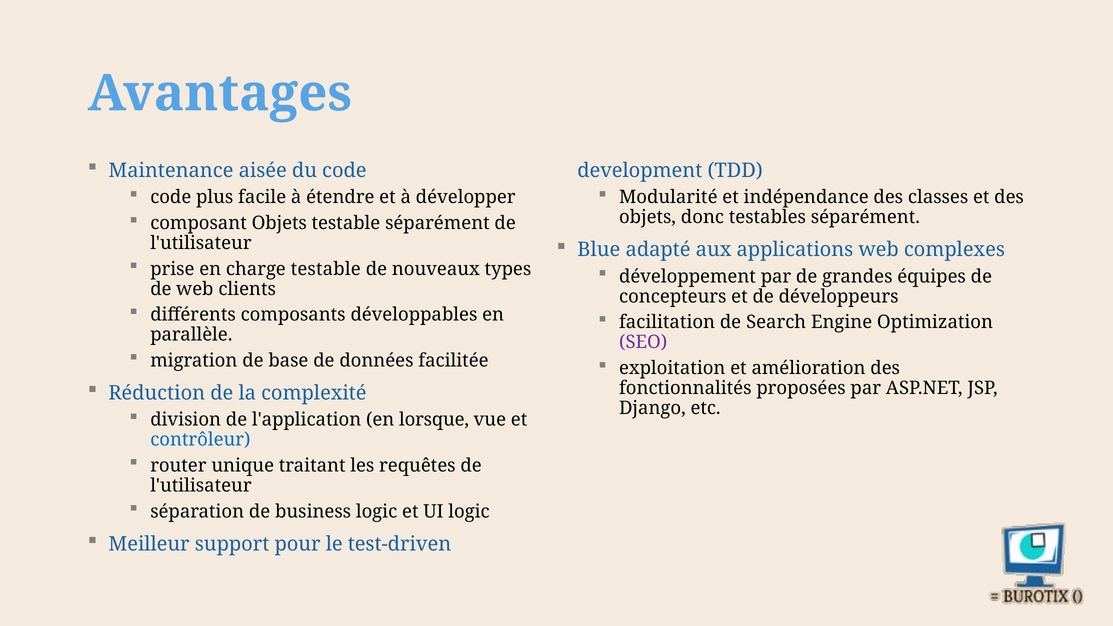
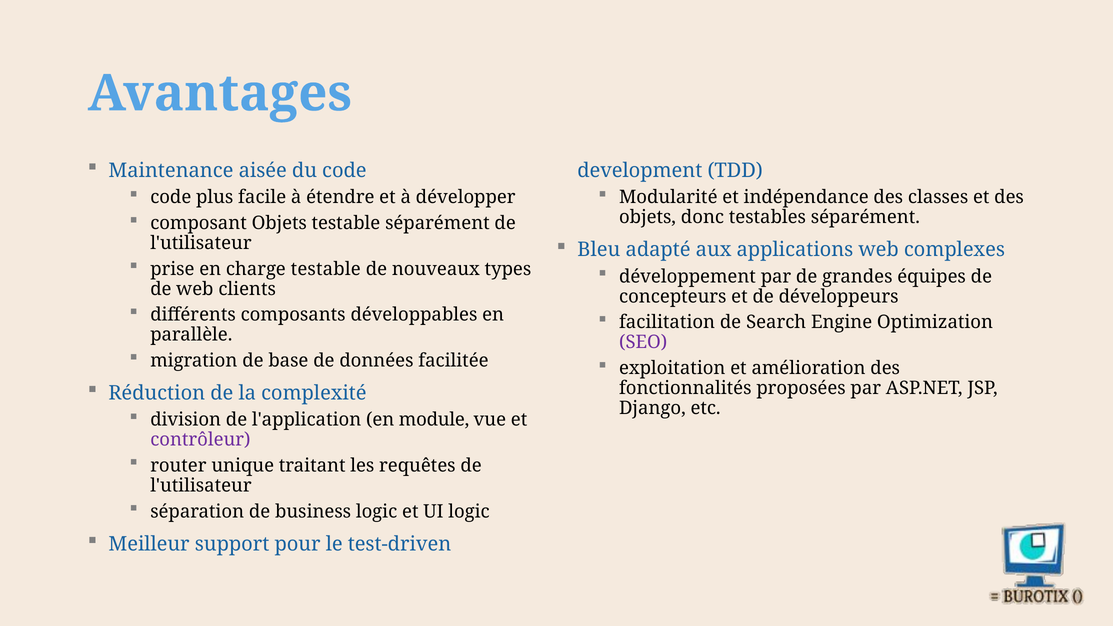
Blue: Blue -> Bleu
lorsque: lorsque -> module
contrôleur colour: blue -> purple
